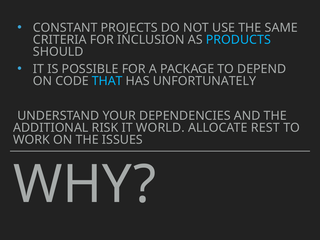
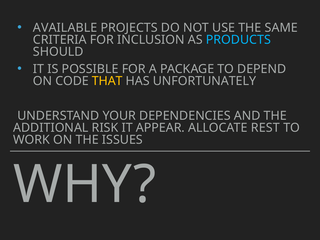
CONSTANT: CONSTANT -> AVAILABLE
THAT colour: light blue -> yellow
WORLD: WORLD -> APPEAR
